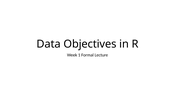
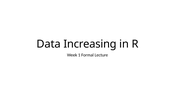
Objectives: Objectives -> Increasing
